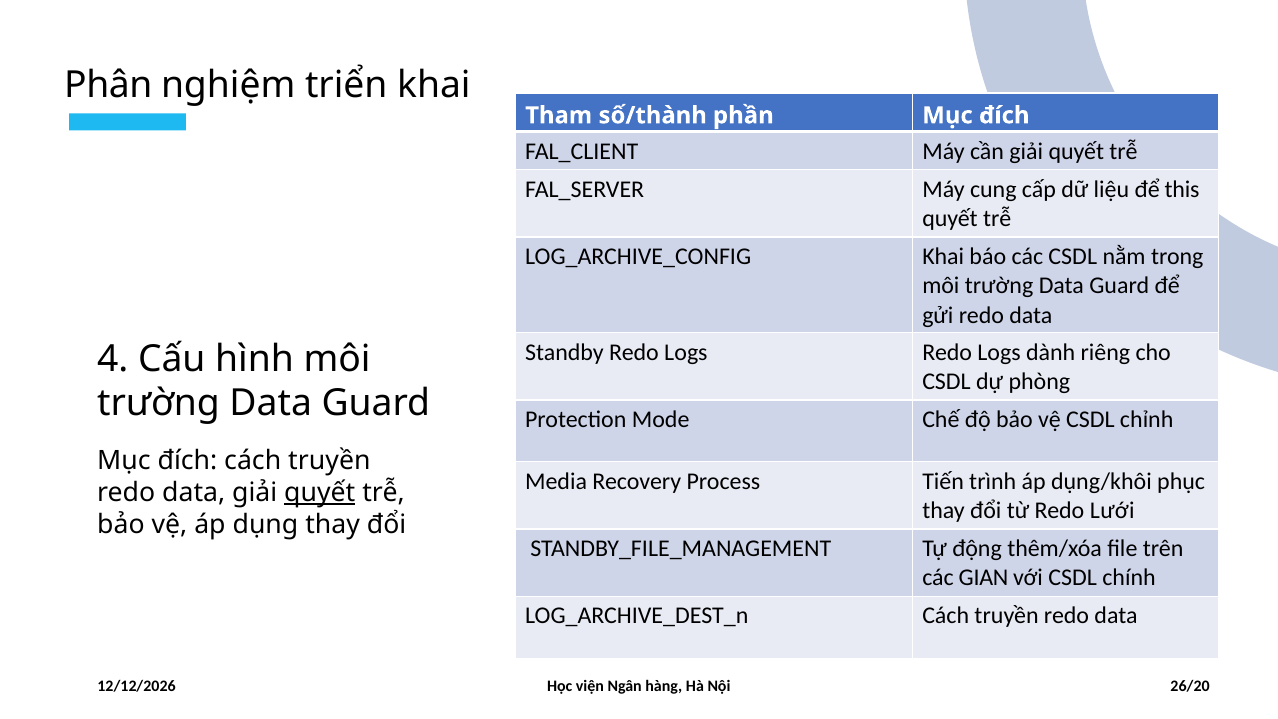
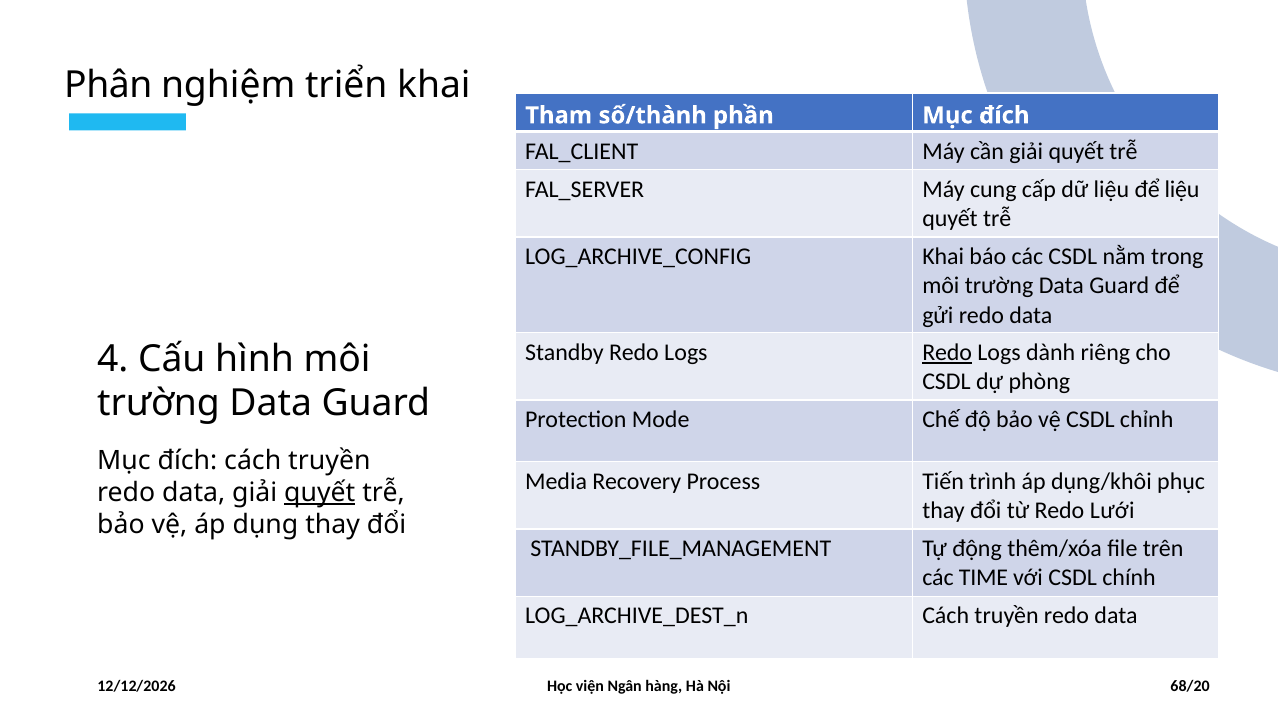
để this: this -> liệu
Redo at (947, 353) underline: none -> present
GIAN: GIAN -> TIME
26/20: 26/20 -> 68/20
